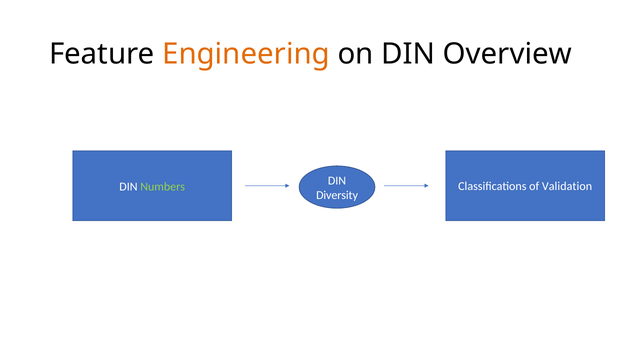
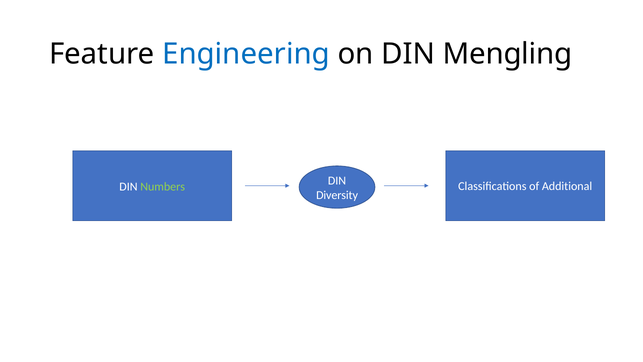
Engineering colour: orange -> blue
Overview: Overview -> Mengling
Validation: Validation -> Additional
